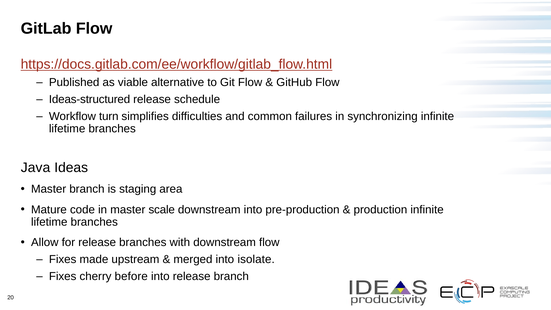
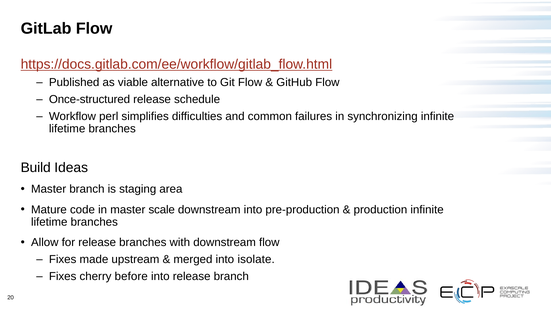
Ideas-structured: Ideas-structured -> Once-structured
turn: turn -> perl
Java: Java -> Build
